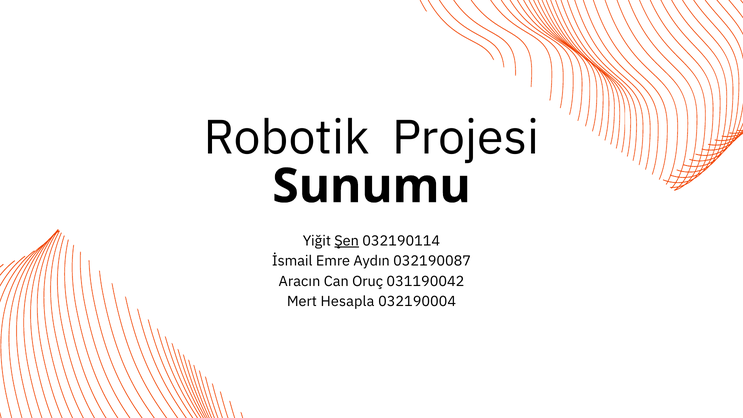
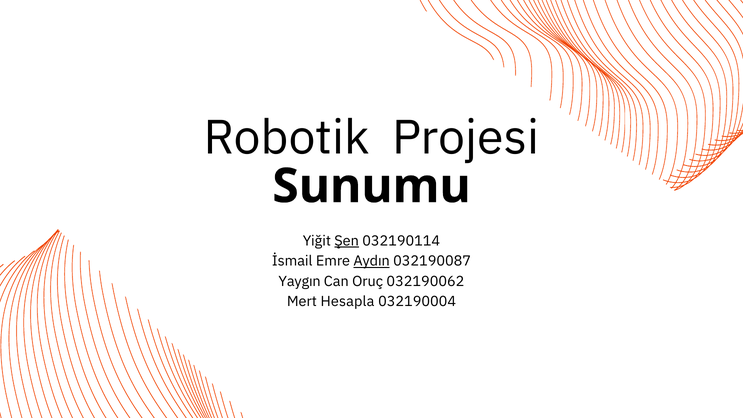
Aydın underline: none -> present
Aracın: Aracın -> Yaygın
031190042: 031190042 -> 032190062
